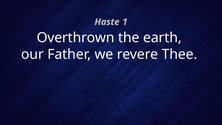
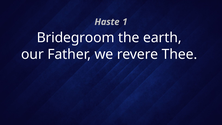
Overthrown: Overthrown -> Bridegroom
